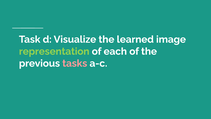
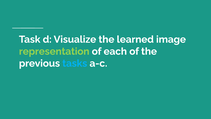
tasks colour: pink -> light blue
